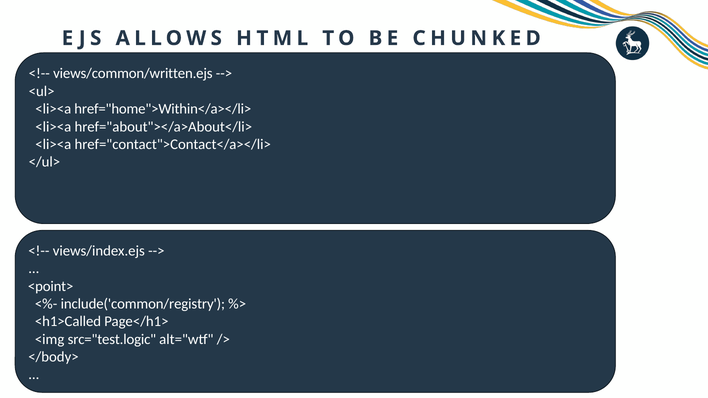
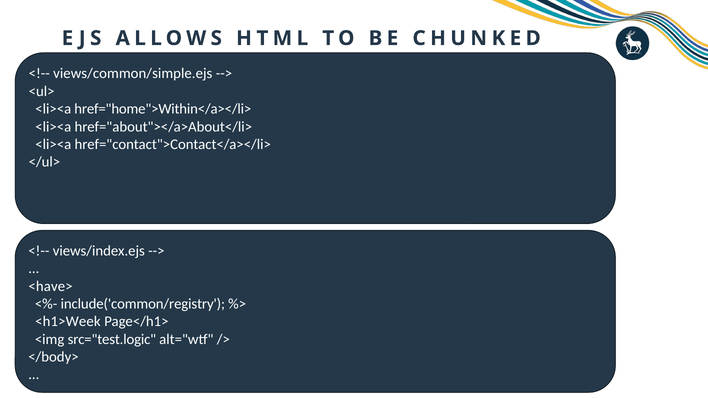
views/common/written.ejs: views/common/written.ejs -> views/common/simple.ejs
<point>: <point> -> <have>
<h1>Called: <h1>Called -> <h1>Week
